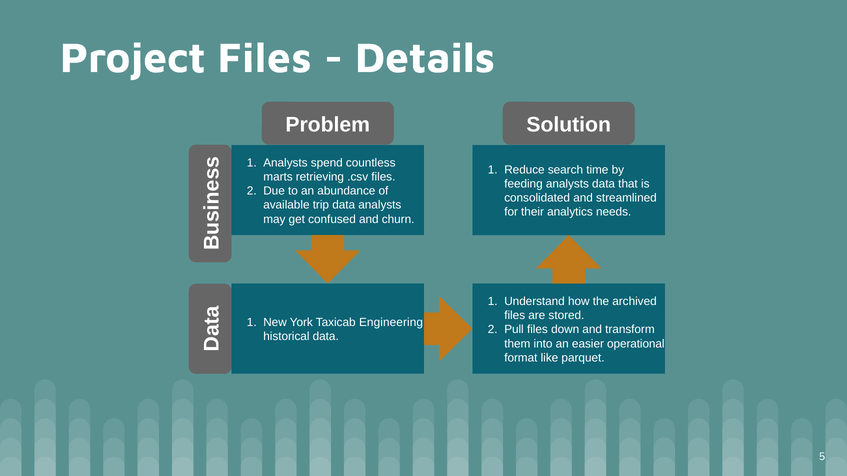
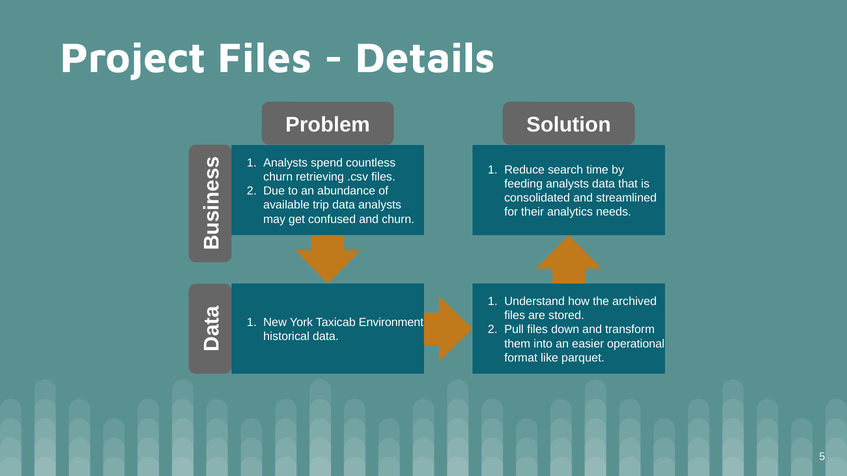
marts at (278, 177): marts -> churn
Engineering: Engineering -> Environment
